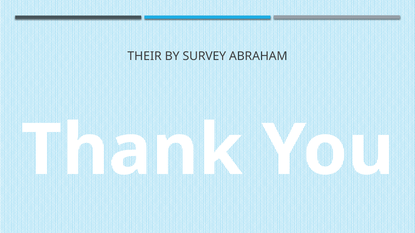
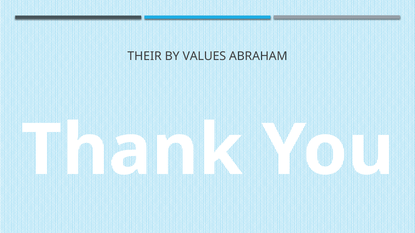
SURVEY: SURVEY -> VALUES
